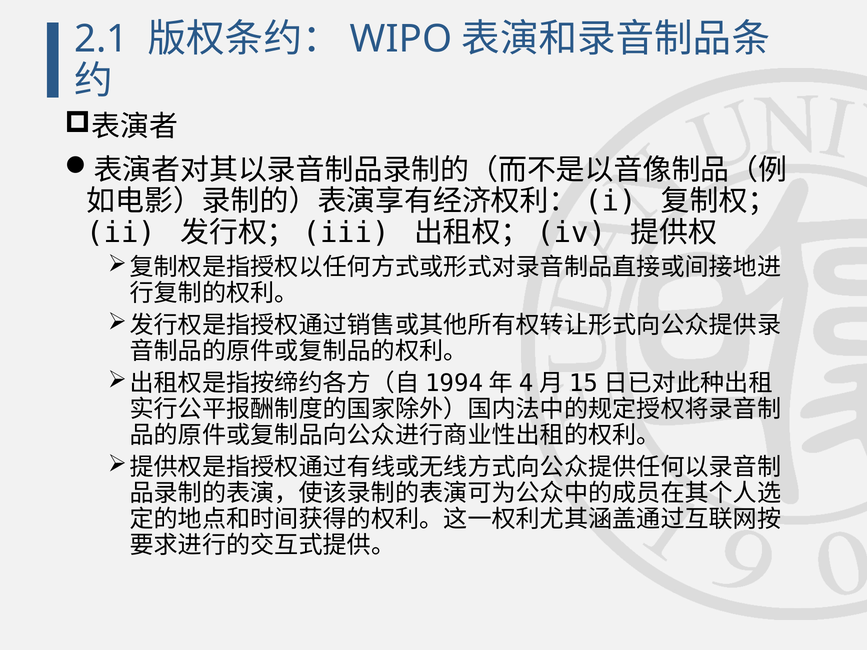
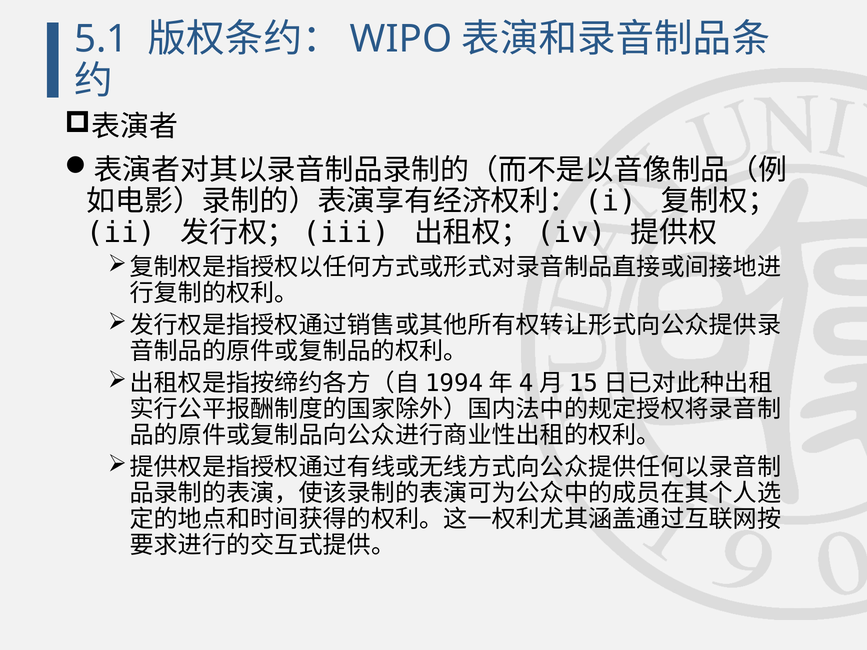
2.1: 2.1 -> 5.1
